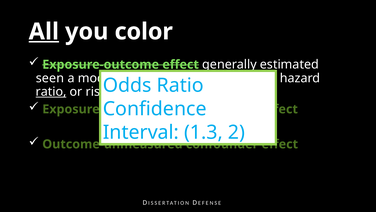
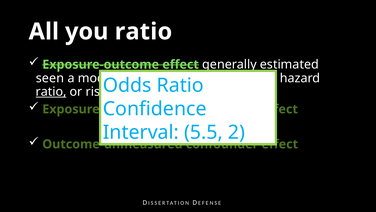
All underline: present -> none
you color: color -> ratio
1.3: 1.3 -> 5.5
